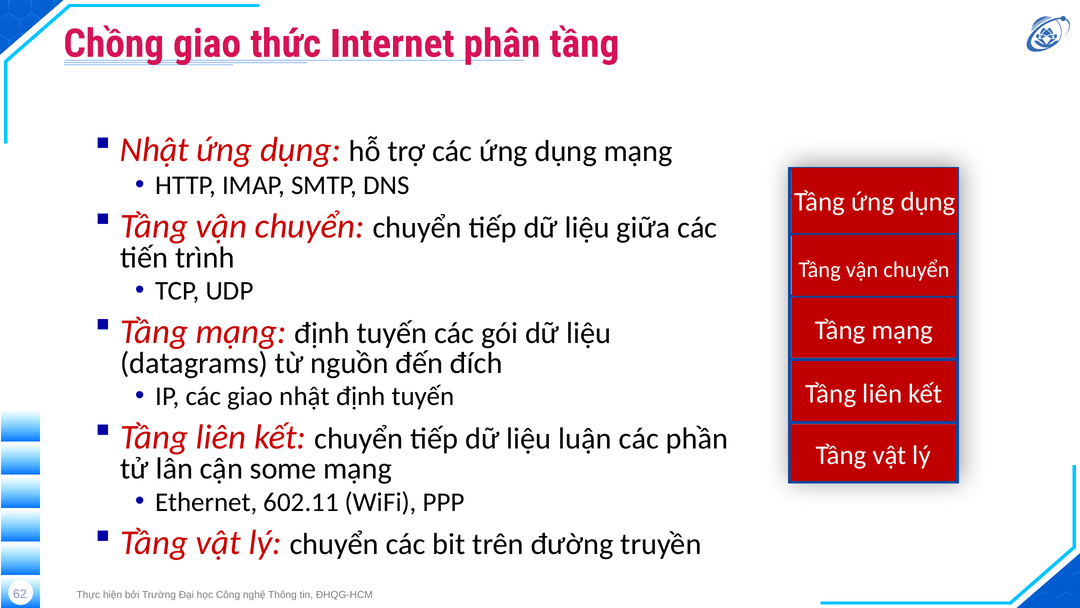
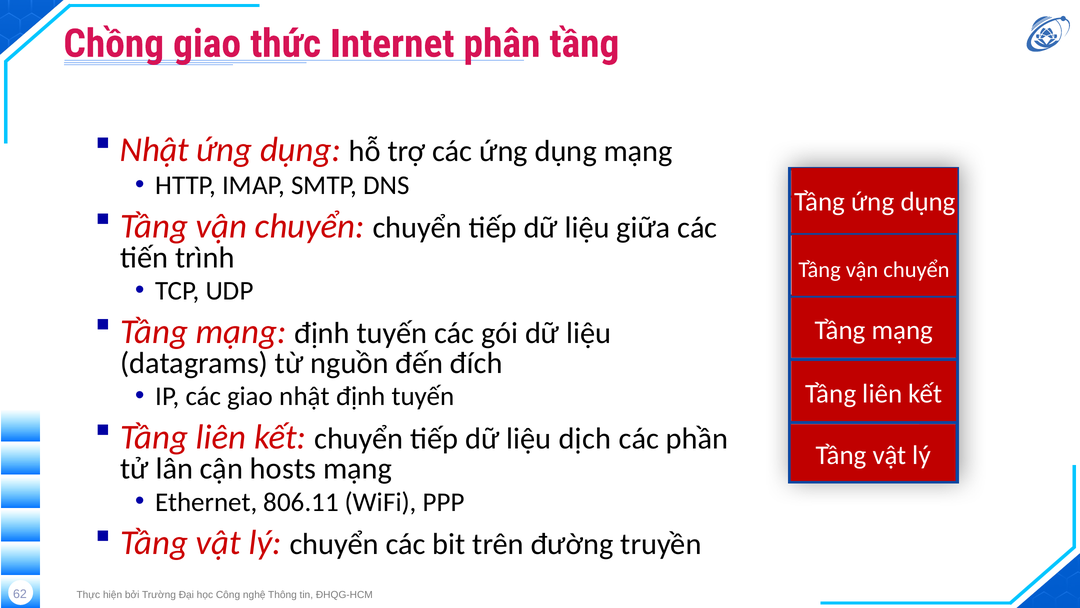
luận: luận -> dịch
some: some -> hosts
602.11: 602.11 -> 806.11
